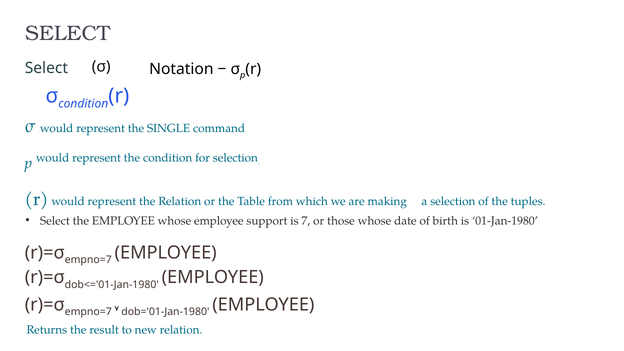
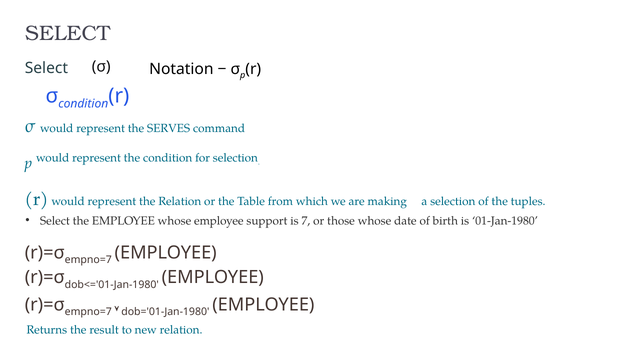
SINGLE: SINGLE -> SERVES
